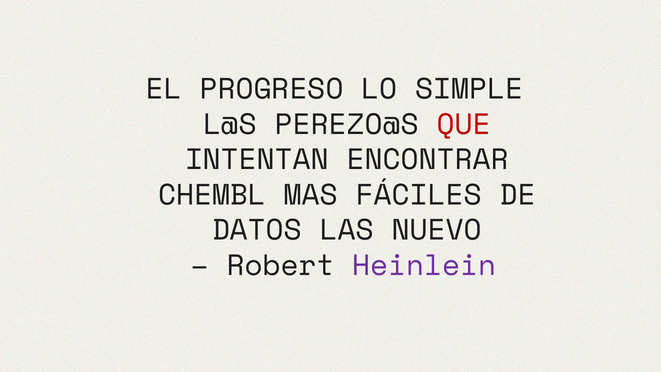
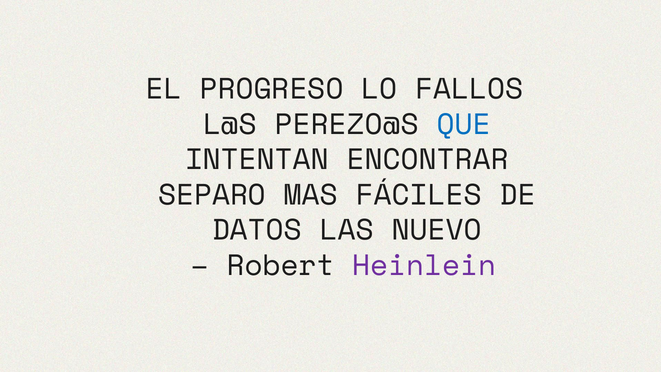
SIMPLE: SIMPLE -> FALLOS
QUE colour: red -> blue
CHEMBL: CHEMBL -> SEPARO
